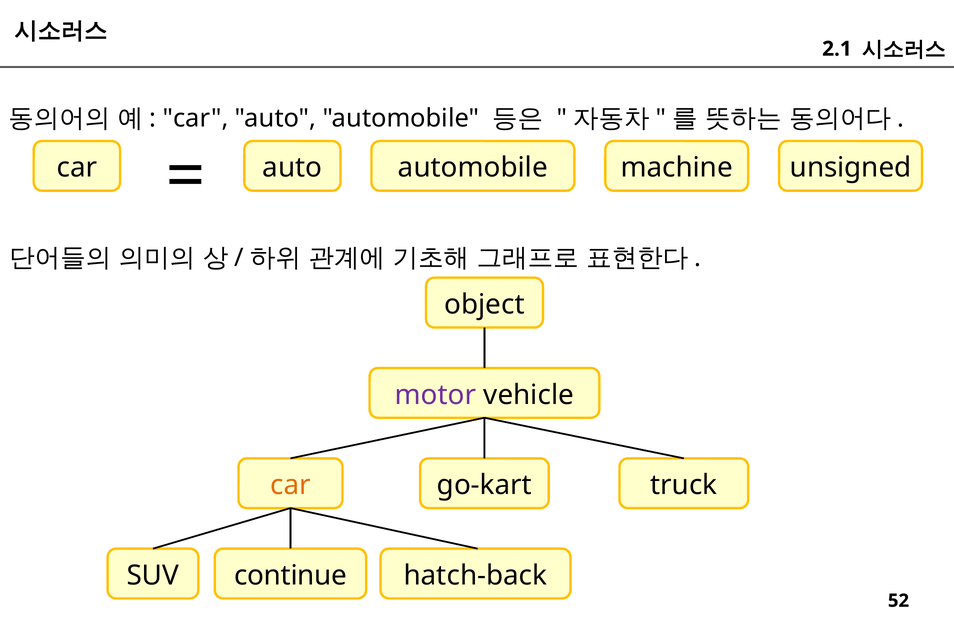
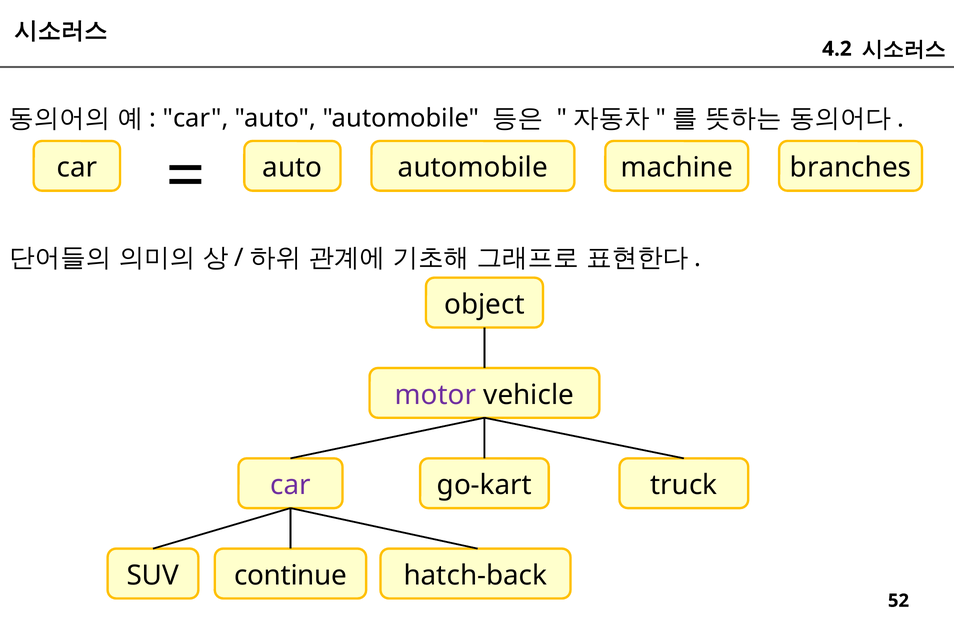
2.1: 2.1 -> 4.2
unsigned: unsigned -> branches
car at (291, 486) colour: orange -> purple
